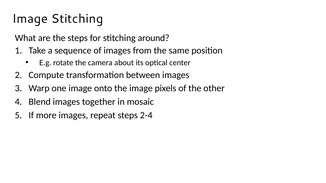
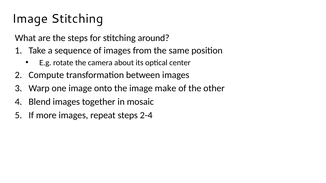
pixels: pixels -> make
